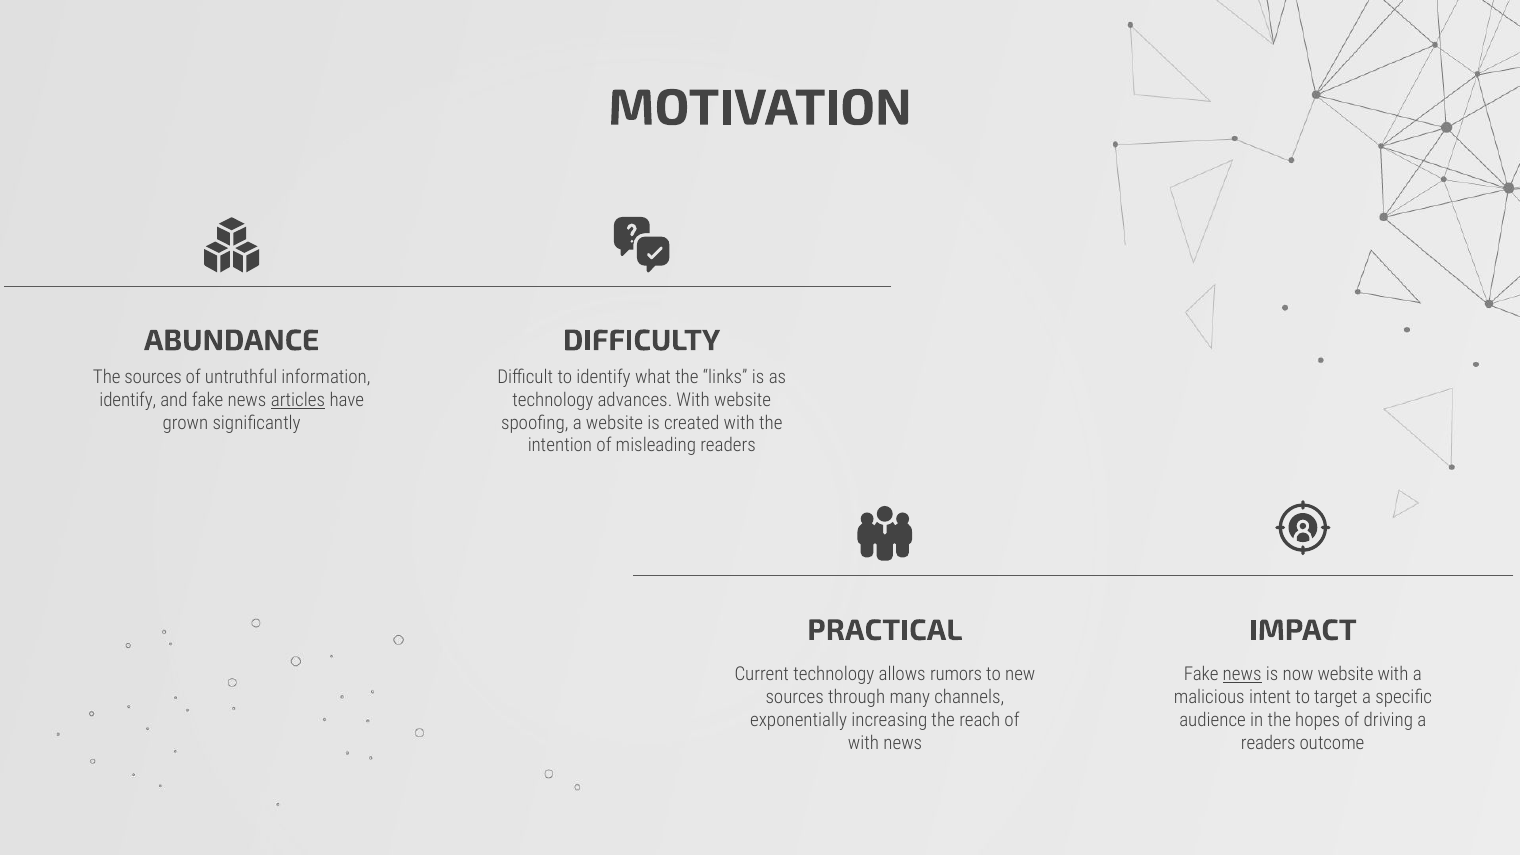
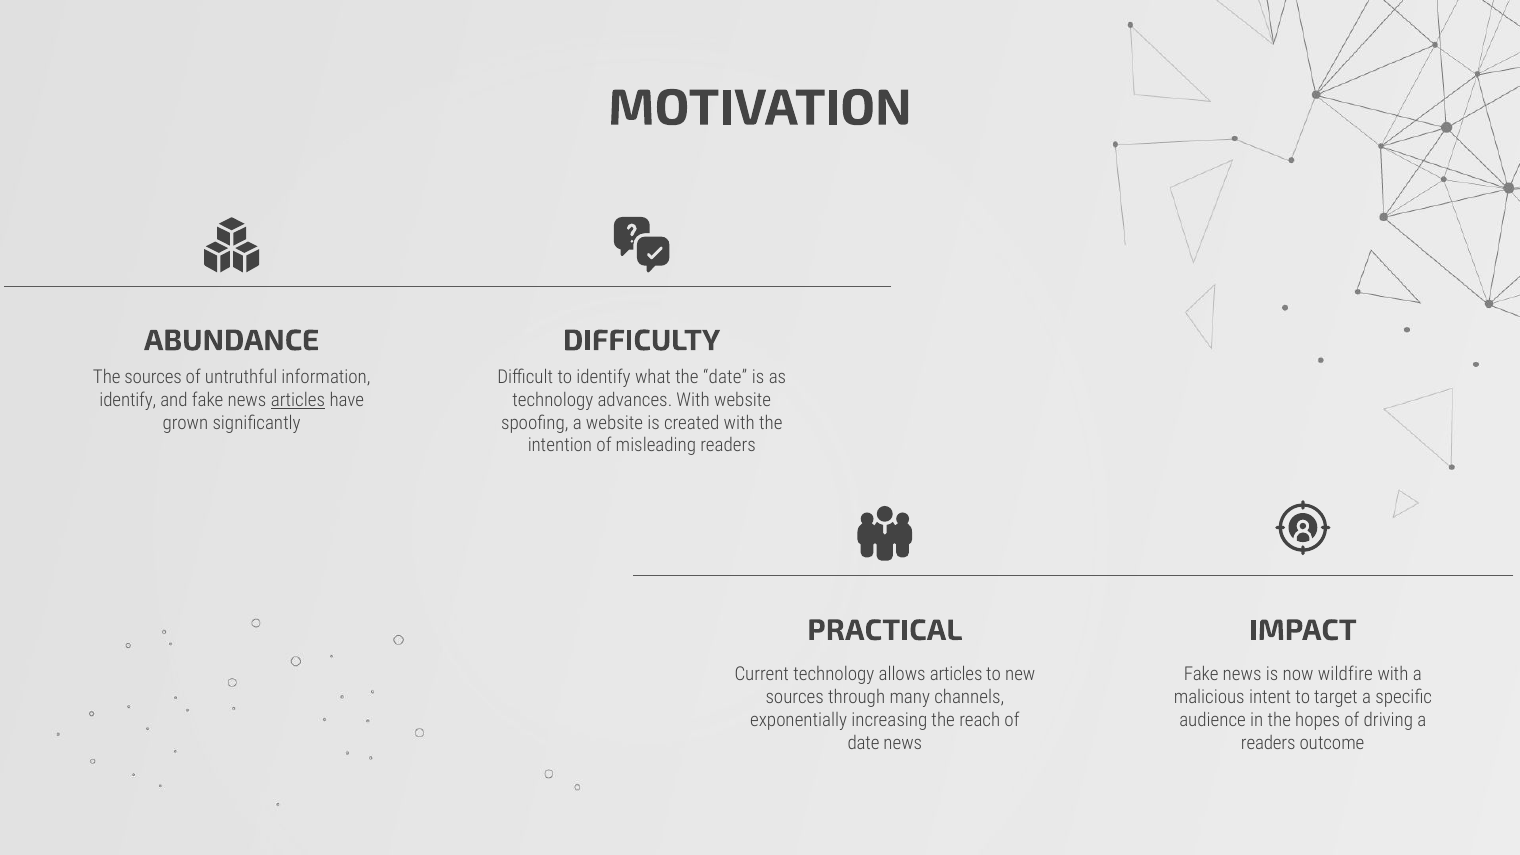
the links: links -> date
allows rumors: rumors -> articles
news at (1242, 675) underline: present -> none
now website: website -> wildfire
with at (863, 743): with -> date
